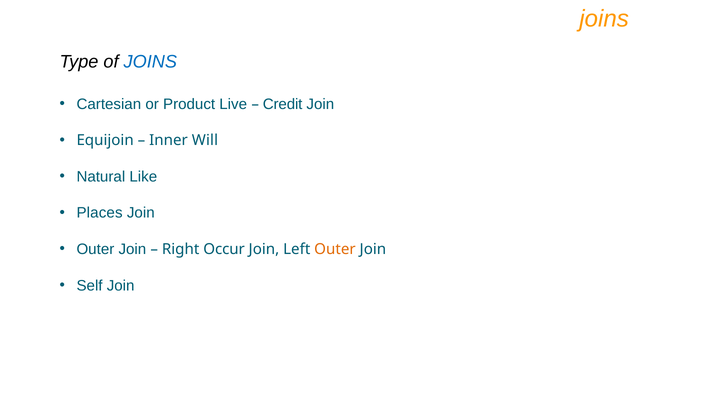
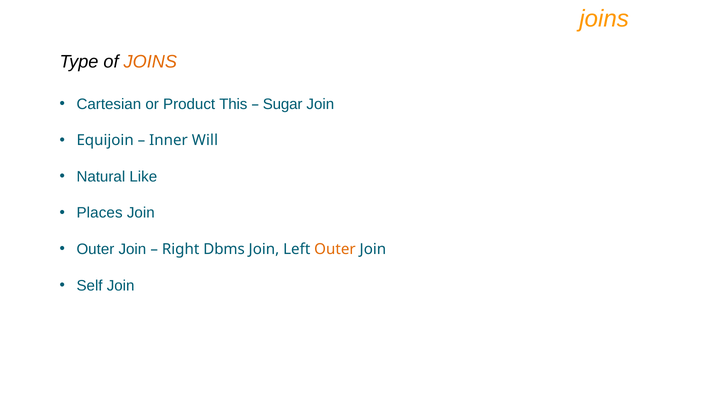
JOINS at (150, 62) colour: blue -> orange
Live: Live -> This
Credit: Credit -> Sugar
Occur: Occur -> Dbms
